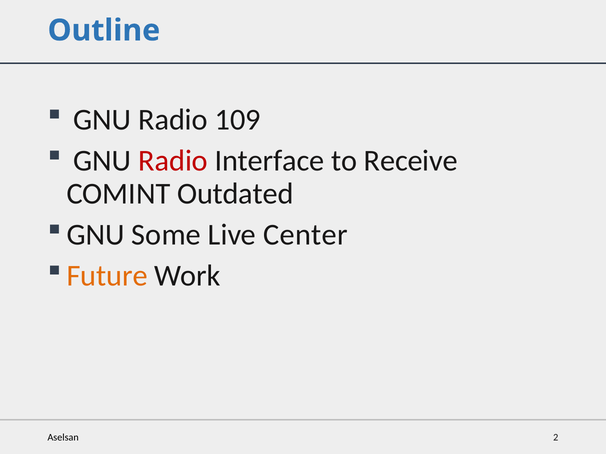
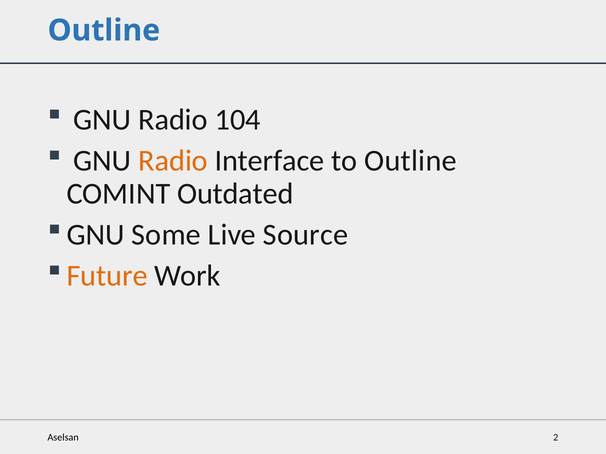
109: 109 -> 104
Radio at (173, 161) colour: red -> orange
to Receive: Receive -> Outline
Center: Center -> Source
